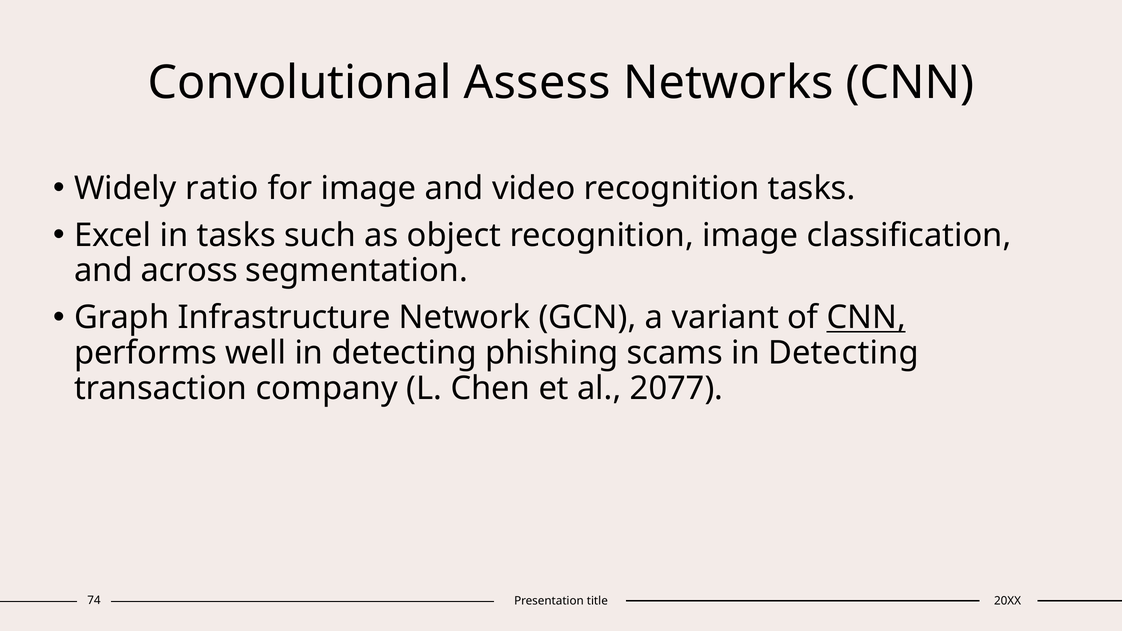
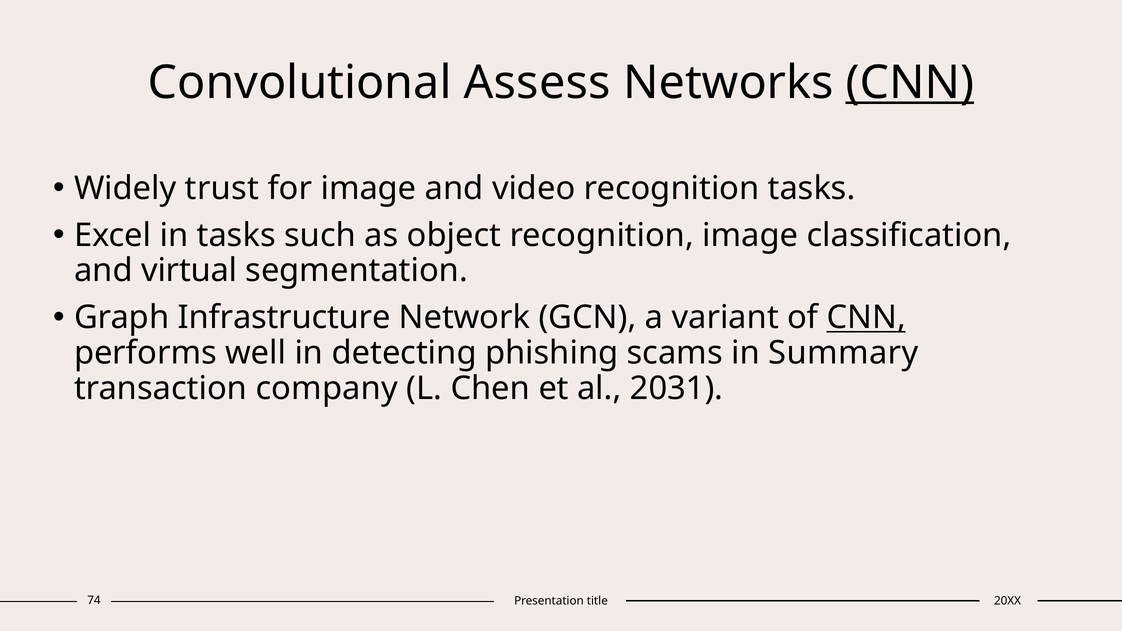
CNN at (910, 83) underline: none -> present
ratio: ratio -> trust
across: across -> virtual
scams in Detecting: Detecting -> Summary
2077: 2077 -> 2031
